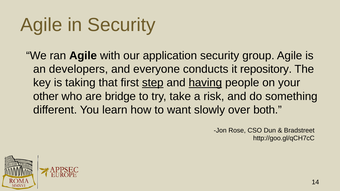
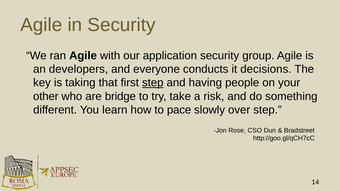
repository: repository -> decisions
having underline: present -> none
want: want -> pace
over both: both -> step
